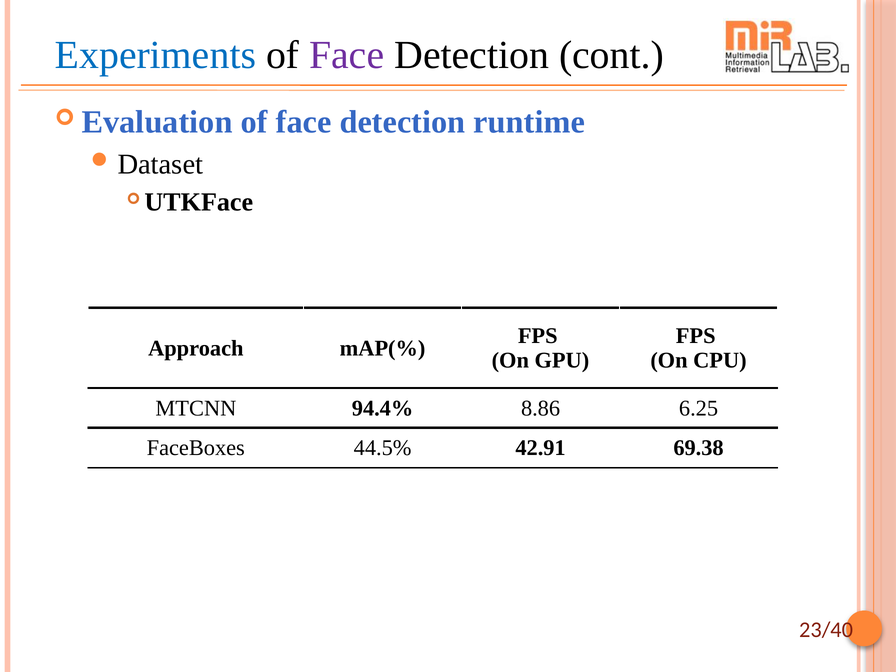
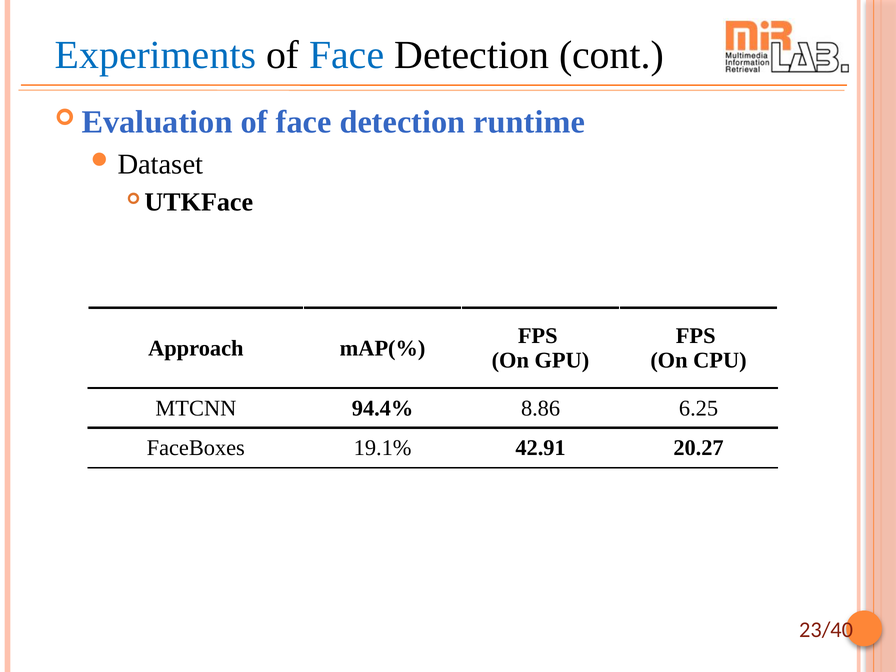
Face at (347, 55) colour: purple -> blue
44.5%: 44.5% -> 19.1%
69.38: 69.38 -> 20.27
